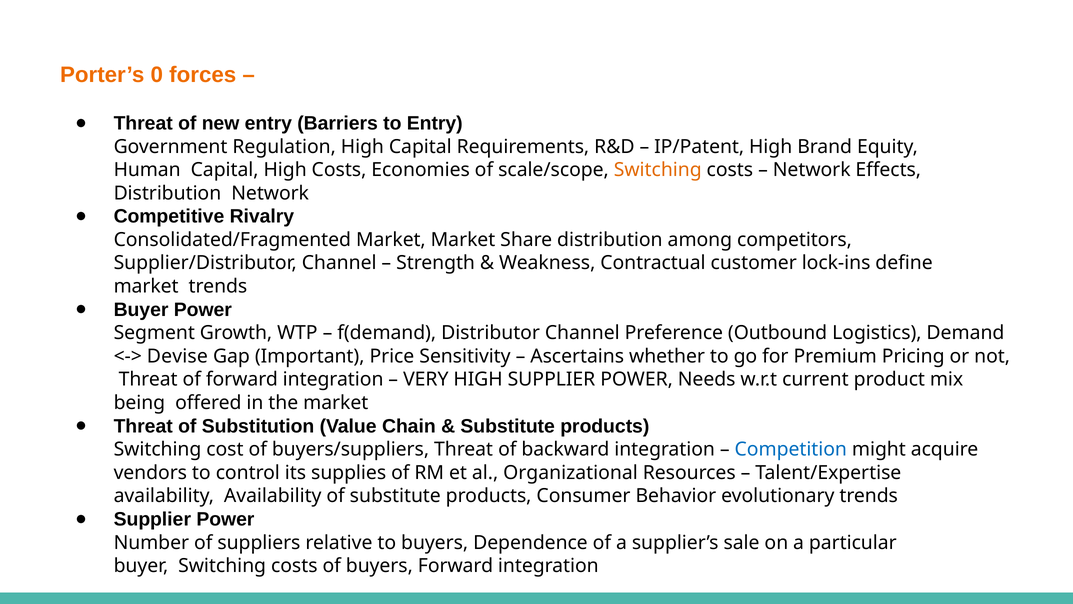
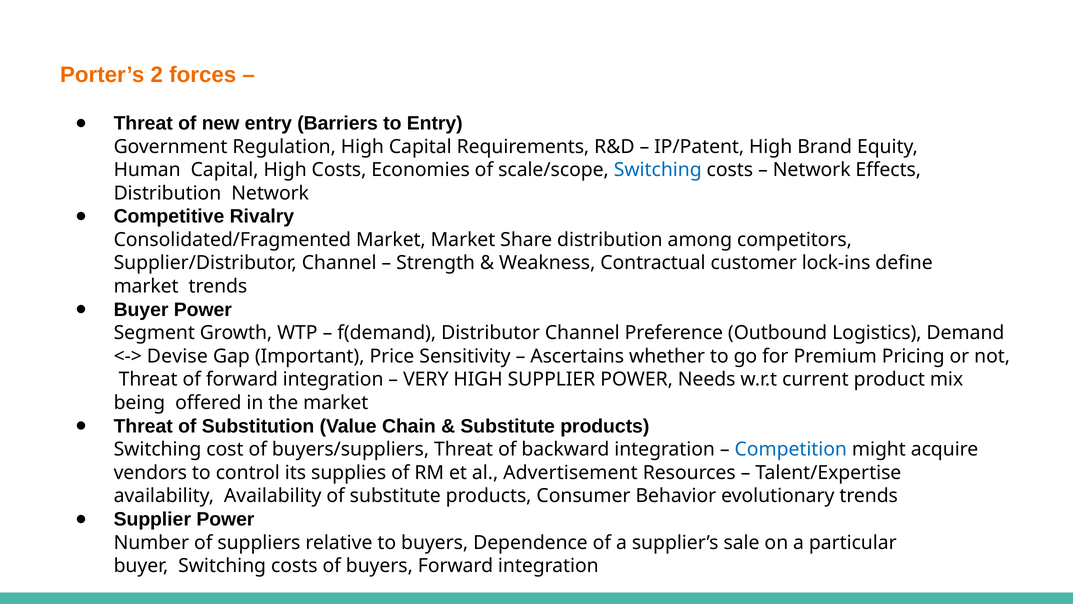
0: 0 -> 2
Switching at (658, 170) colour: orange -> blue
Organizational: Organizational -> Advertisement
